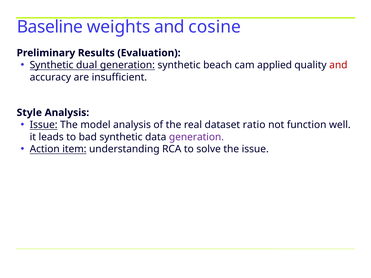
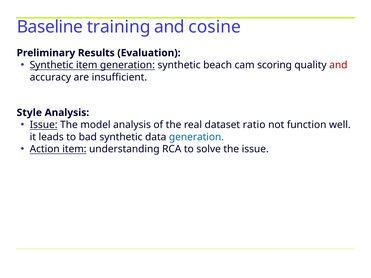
weights: weights -> training
Synthetic dual: dual -> item
applied: applied -> scoring
generation at (196, 137) colour: purple -> blue
